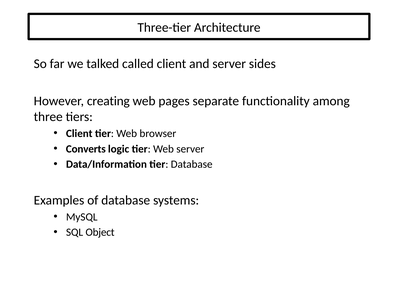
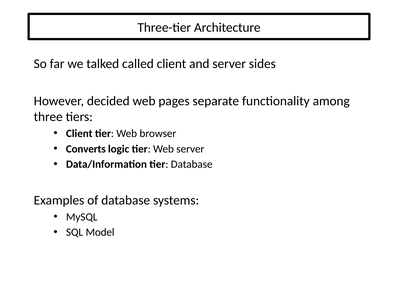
creating: creating -> decided
Object: Object -> Model
